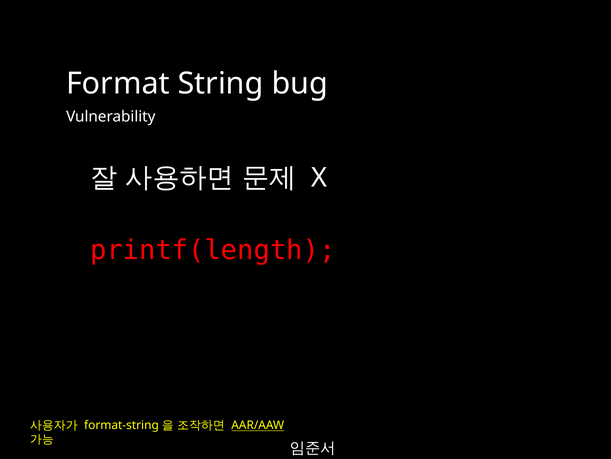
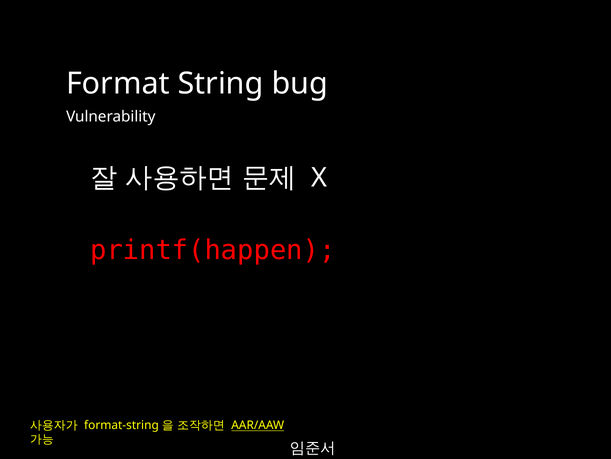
printf(length: printf(length -> printf(happen
